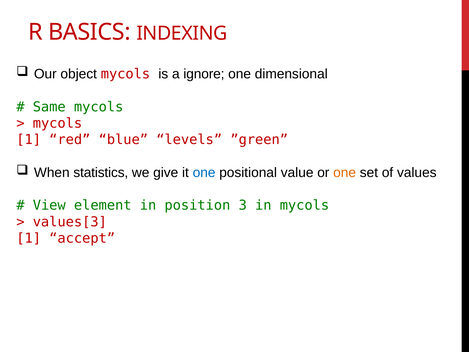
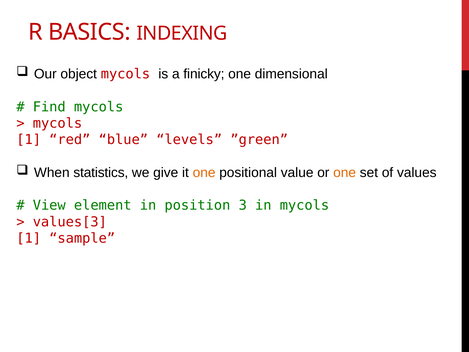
ignore: ignore -> finicky
Same: Same -> Find
one at (204, 172) colour: blue -> orange
accept: accept -> sample
